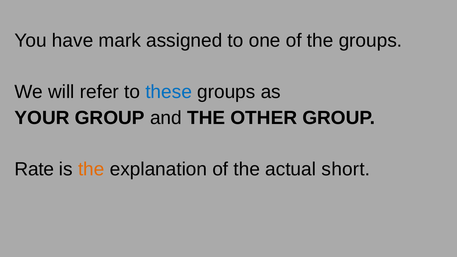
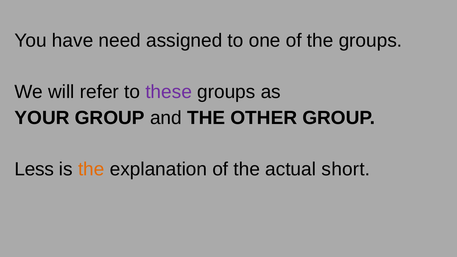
mark: mark -> need
these colour: blue -> purple
Rate: Rate -> Less
